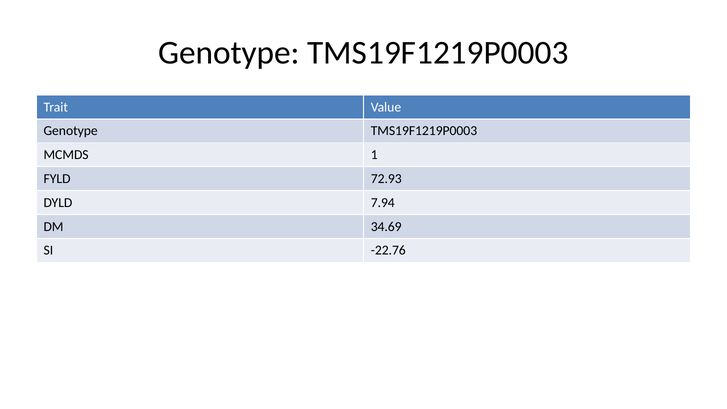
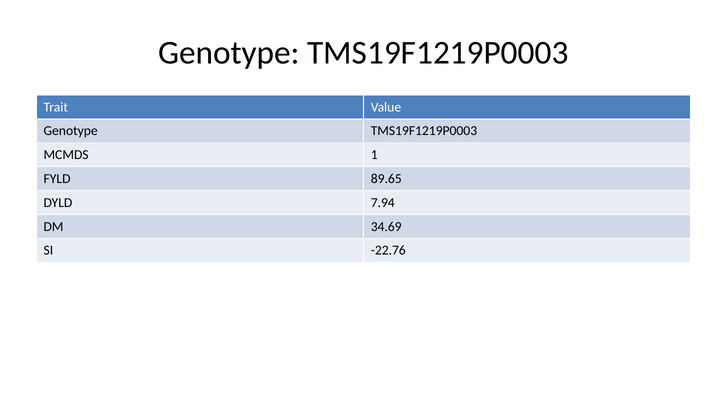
72.93: 72.93 -> 89.65
